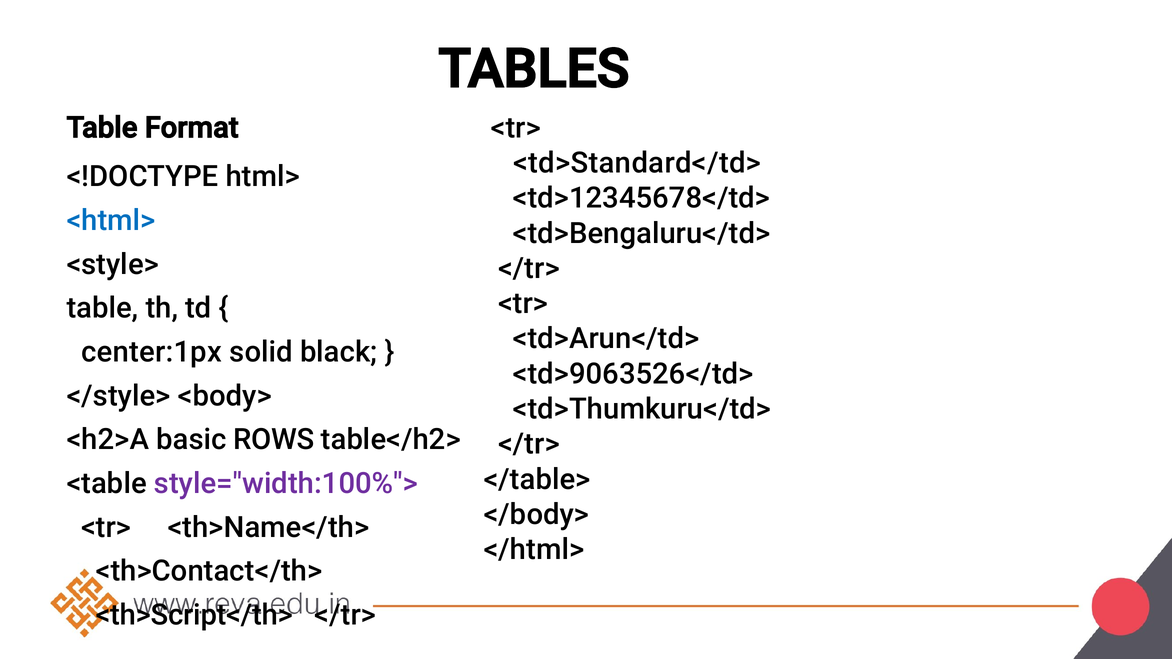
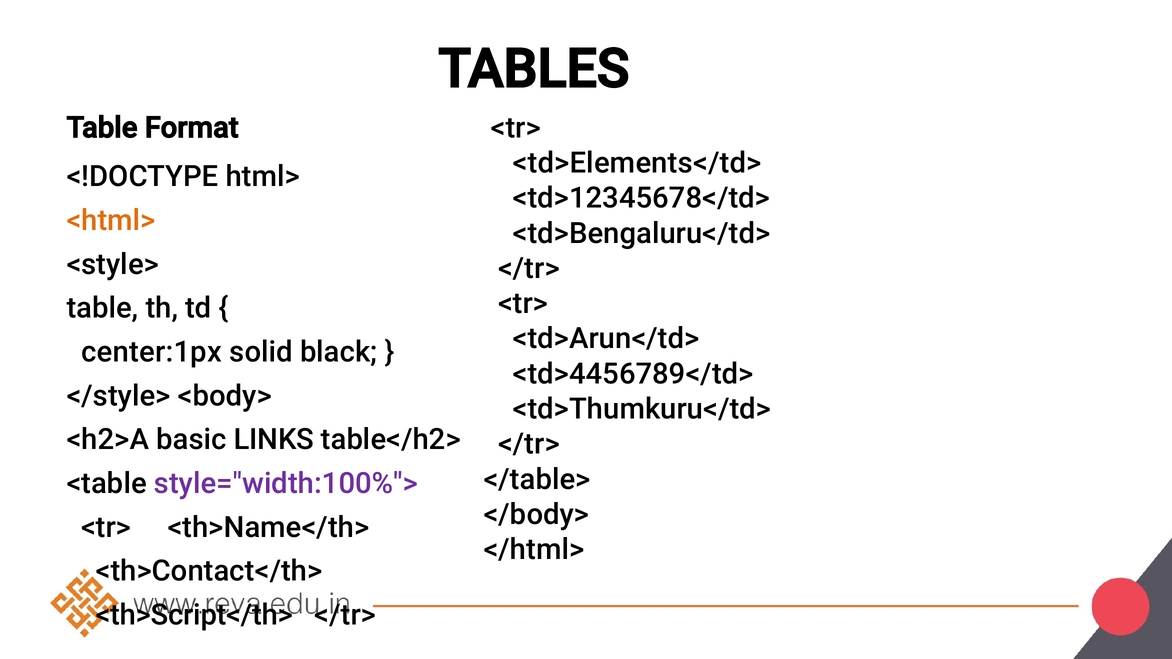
<td>Standard</td>: <td>Standard</td> -> <td>Elements</td>
<html> colour: blue -> orange
<td>9063526</td>: <td>9063526</td> -> <td>4456789</td>
ROWS: ROWS -> LINKS
